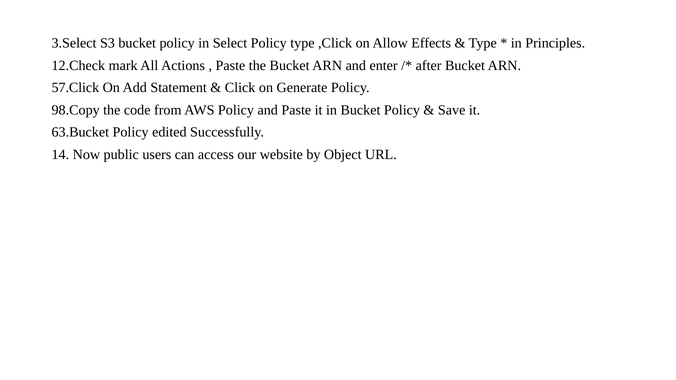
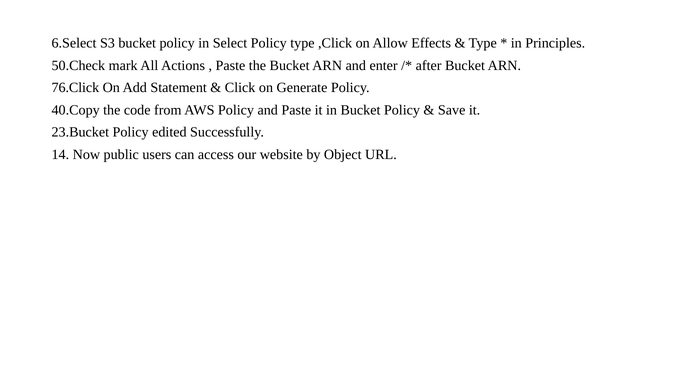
3.Select: 3.Select -> 6.Select
12.Check: 12.Check -> 50.Check
57.Click: 57.Click -> 76.Click
98.Copy: 98.Copy -> 40.Copy
63.Bucket: 63.Bucket -> 23.Bucket
